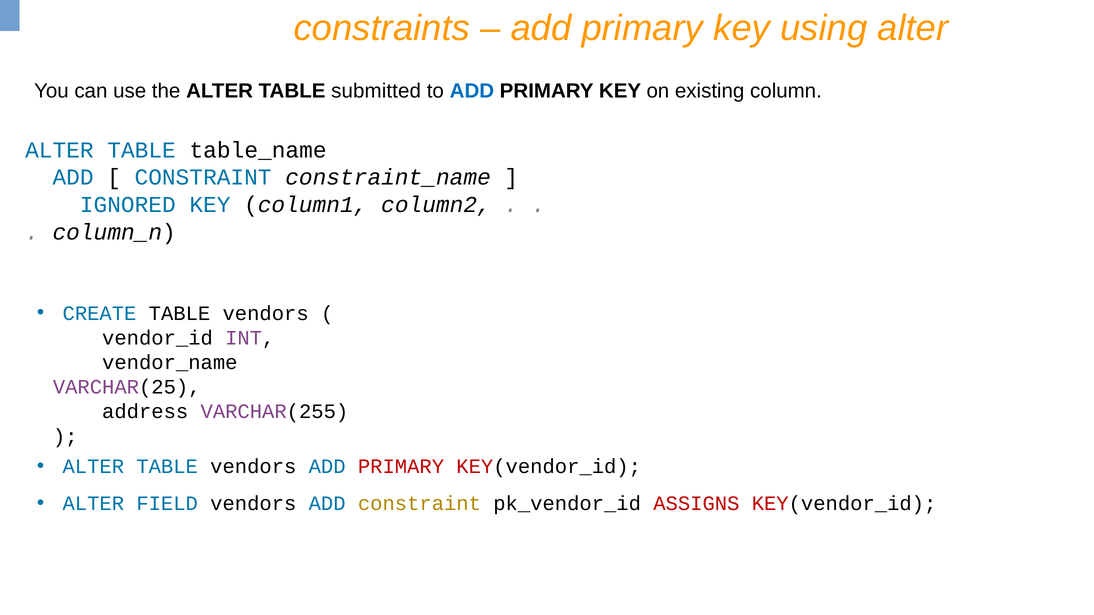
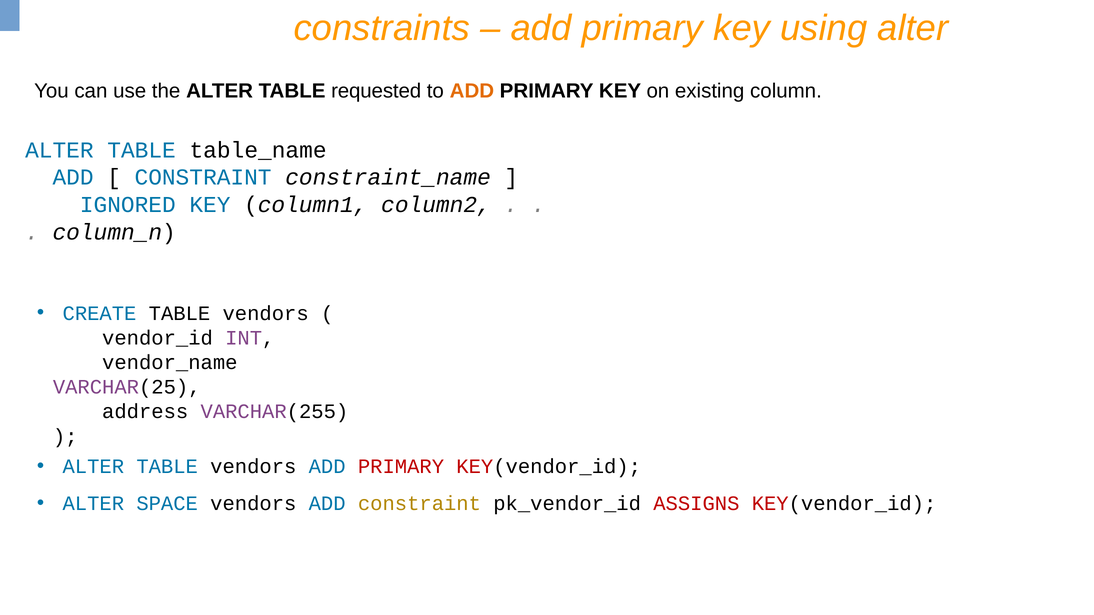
submitted: submitted -> requested
ADD at (472, 91) colour: blue -> orange
FIELD: FIELD -> SPACE
